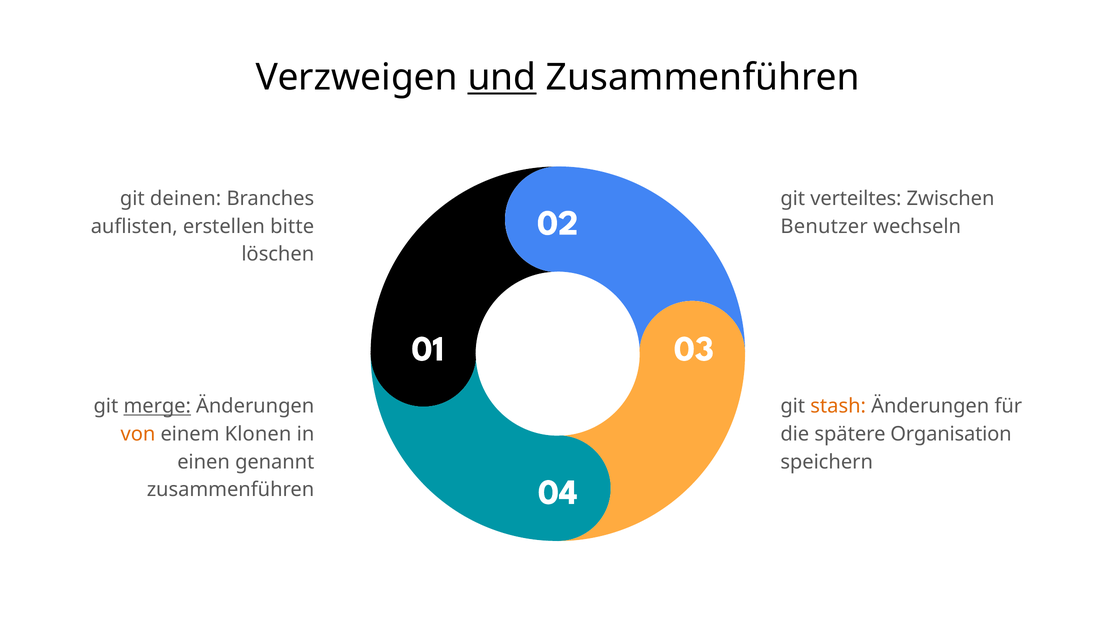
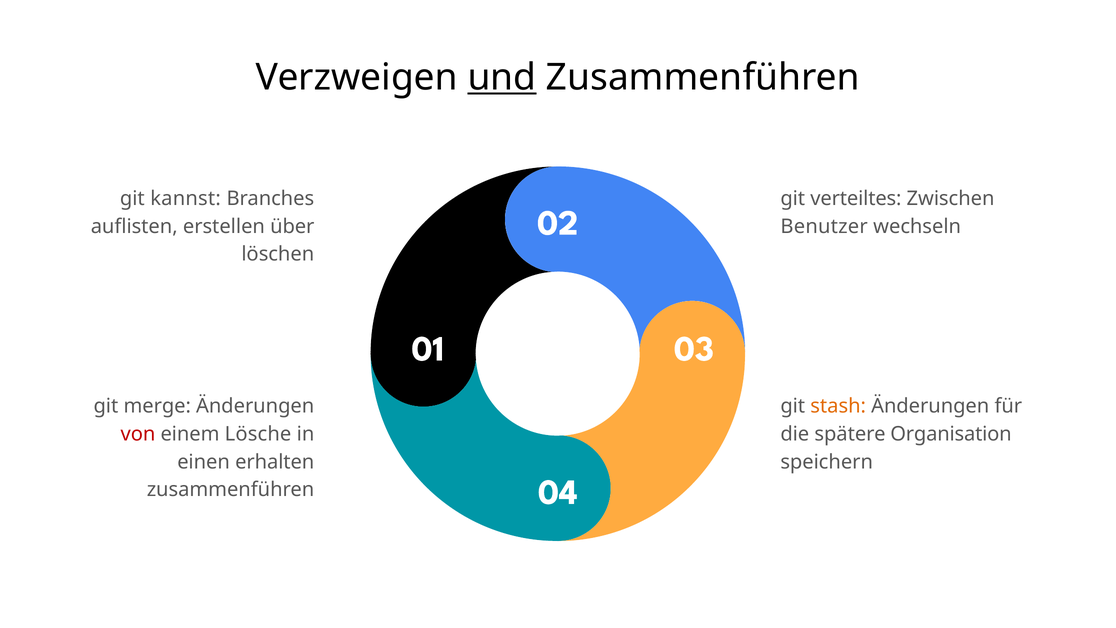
deinen: deinen -> kannst
bitte: bitte -> über
merge underline: present -> none
von colour: orange -> red
Klonen: Klonen -> Lösche
genannt: genannt -> erhalten
